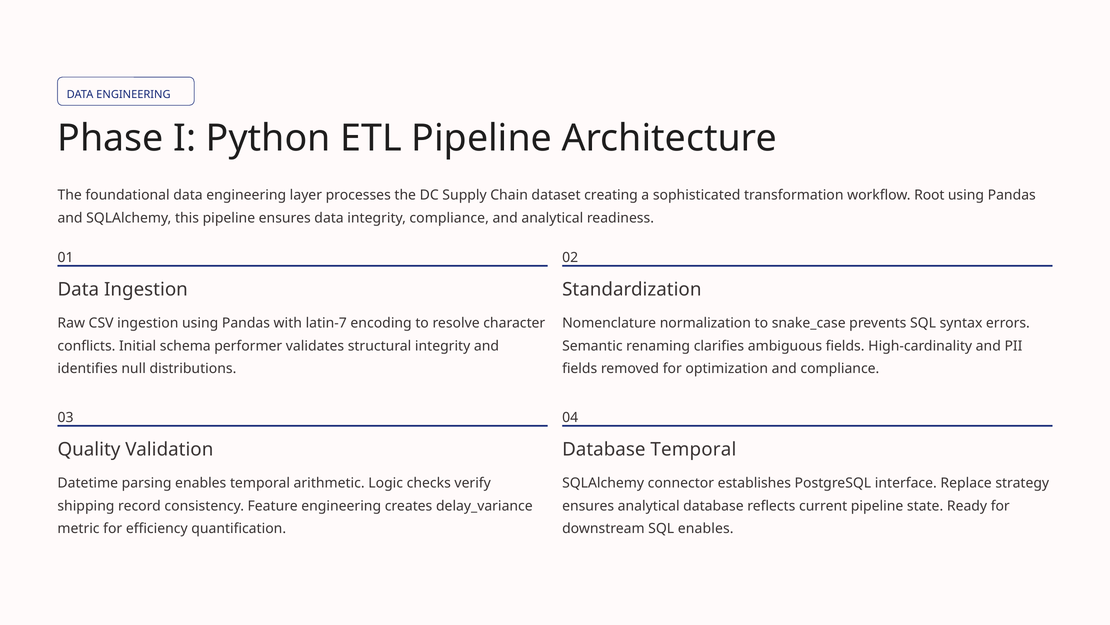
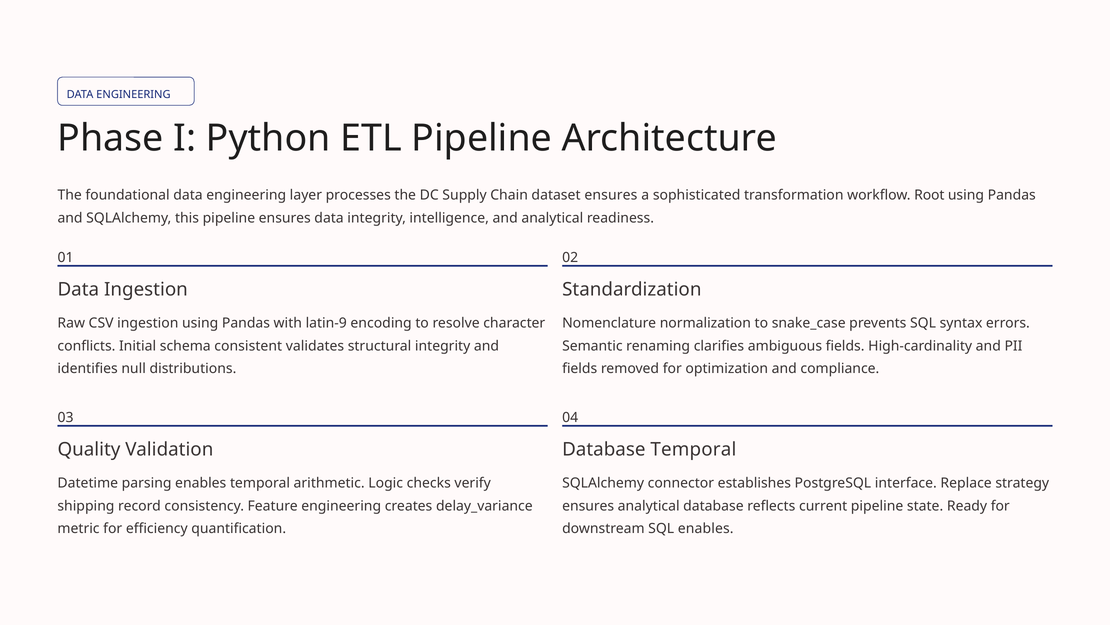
dataset creating: creating -> ensures
integrity compliance: compliance -> intelligence
latin-7: latin-7 -> latin-9
performer: performer -> consistent
